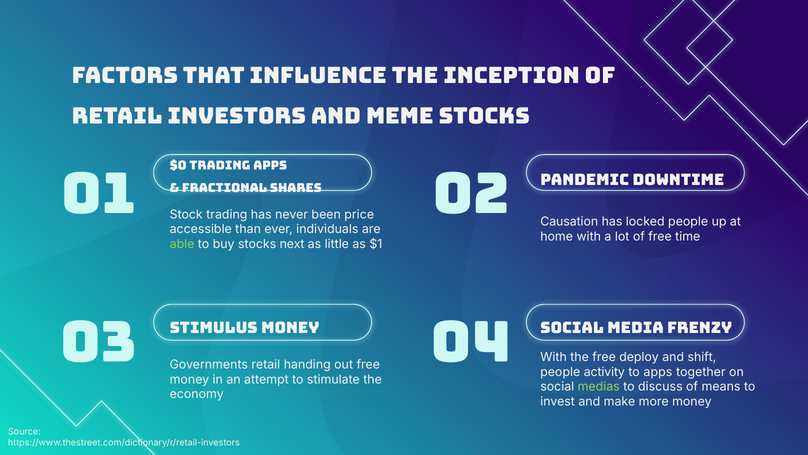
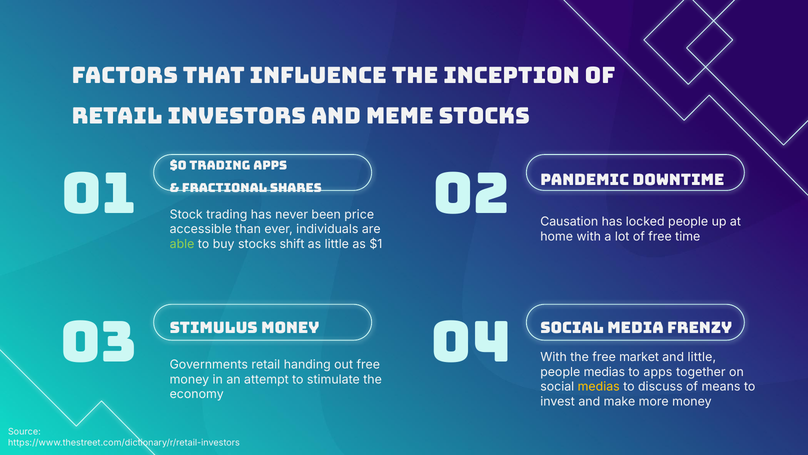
next: next -> shift
deploy: deploy -> market
and shift: shift -> little
people activity: activity -> medias
medias at (599, 386) colour: light green -> yellow
